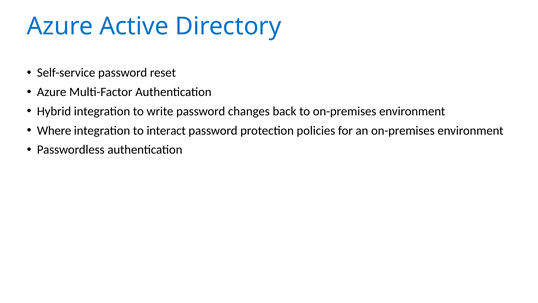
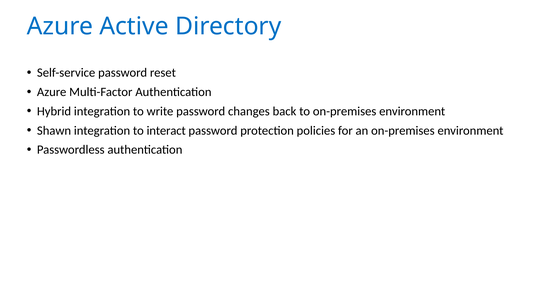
Where: Where -> Shawn
